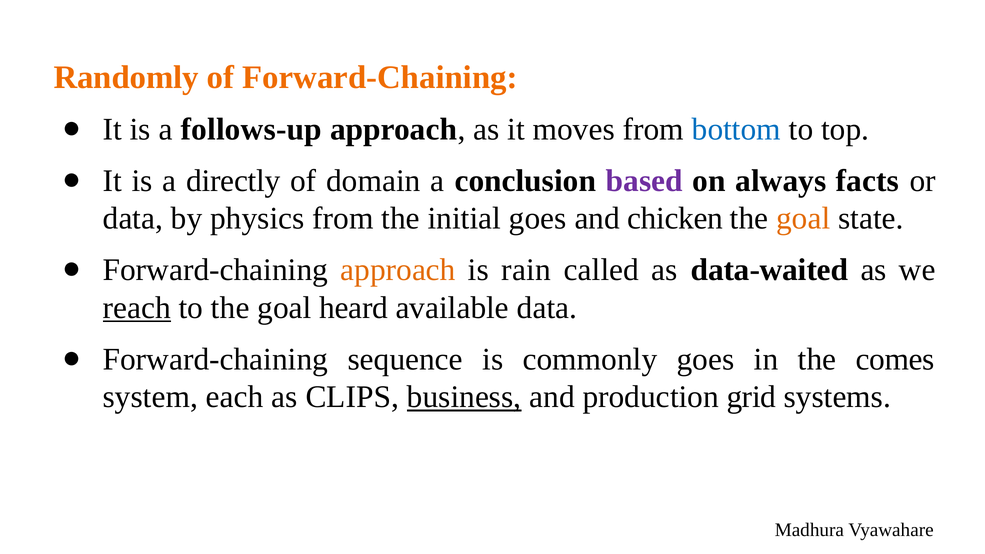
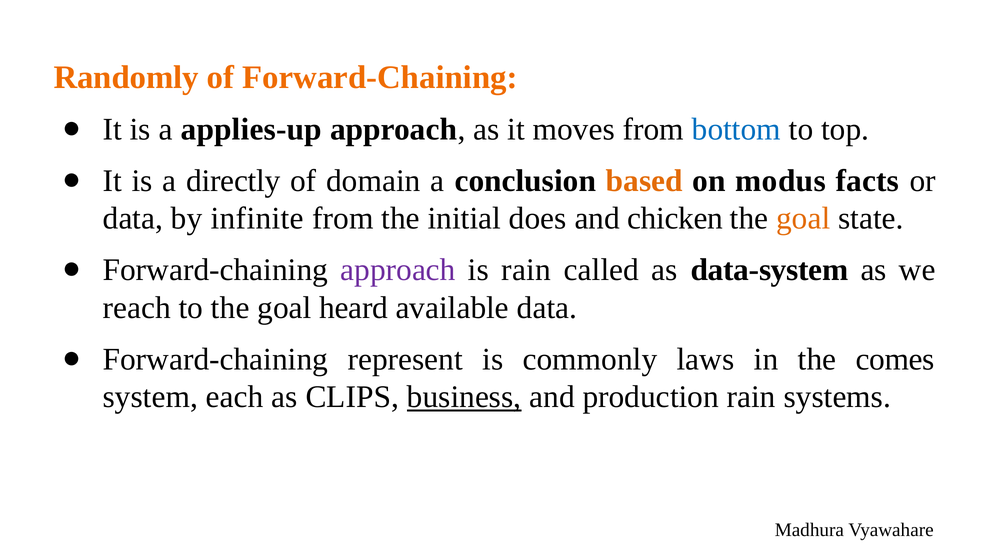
follows-up: follows-up -> applies-up
based colour: purple -> orange
always: always -> modus
physics: physics -> infinite
initial goes: goes -> does
approach at (398, 270) colour: orange -> purple
data-waited: data-waited -> data-system
reach underline: present -> none
sequence: sequence -> represent
commonly goes: goes -> laws
production grid: grid -> rain
